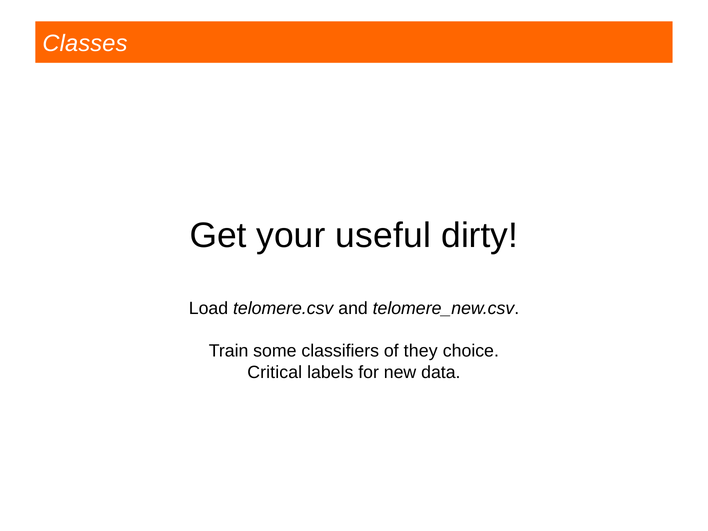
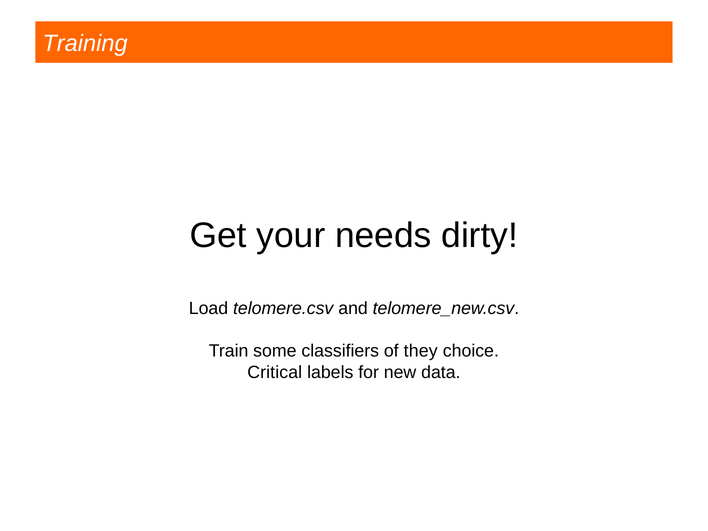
Classes: Classes -> Training
useful: useful -> needs
